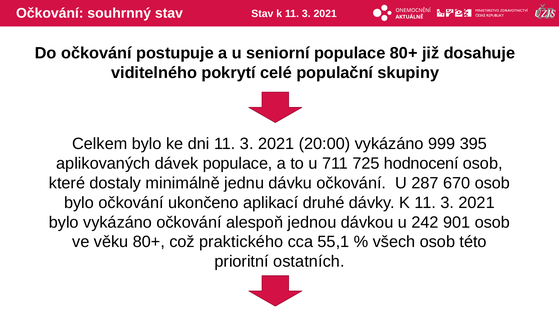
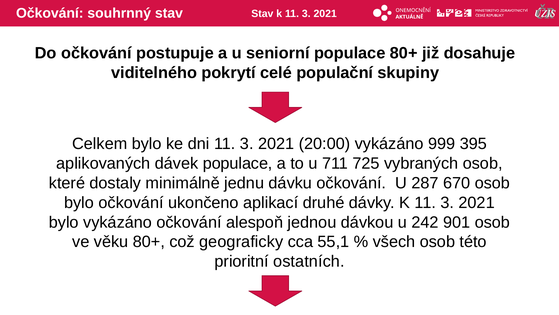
hodnocení: hodnocení -> vybraných
praktického: praktického -> geograficky
